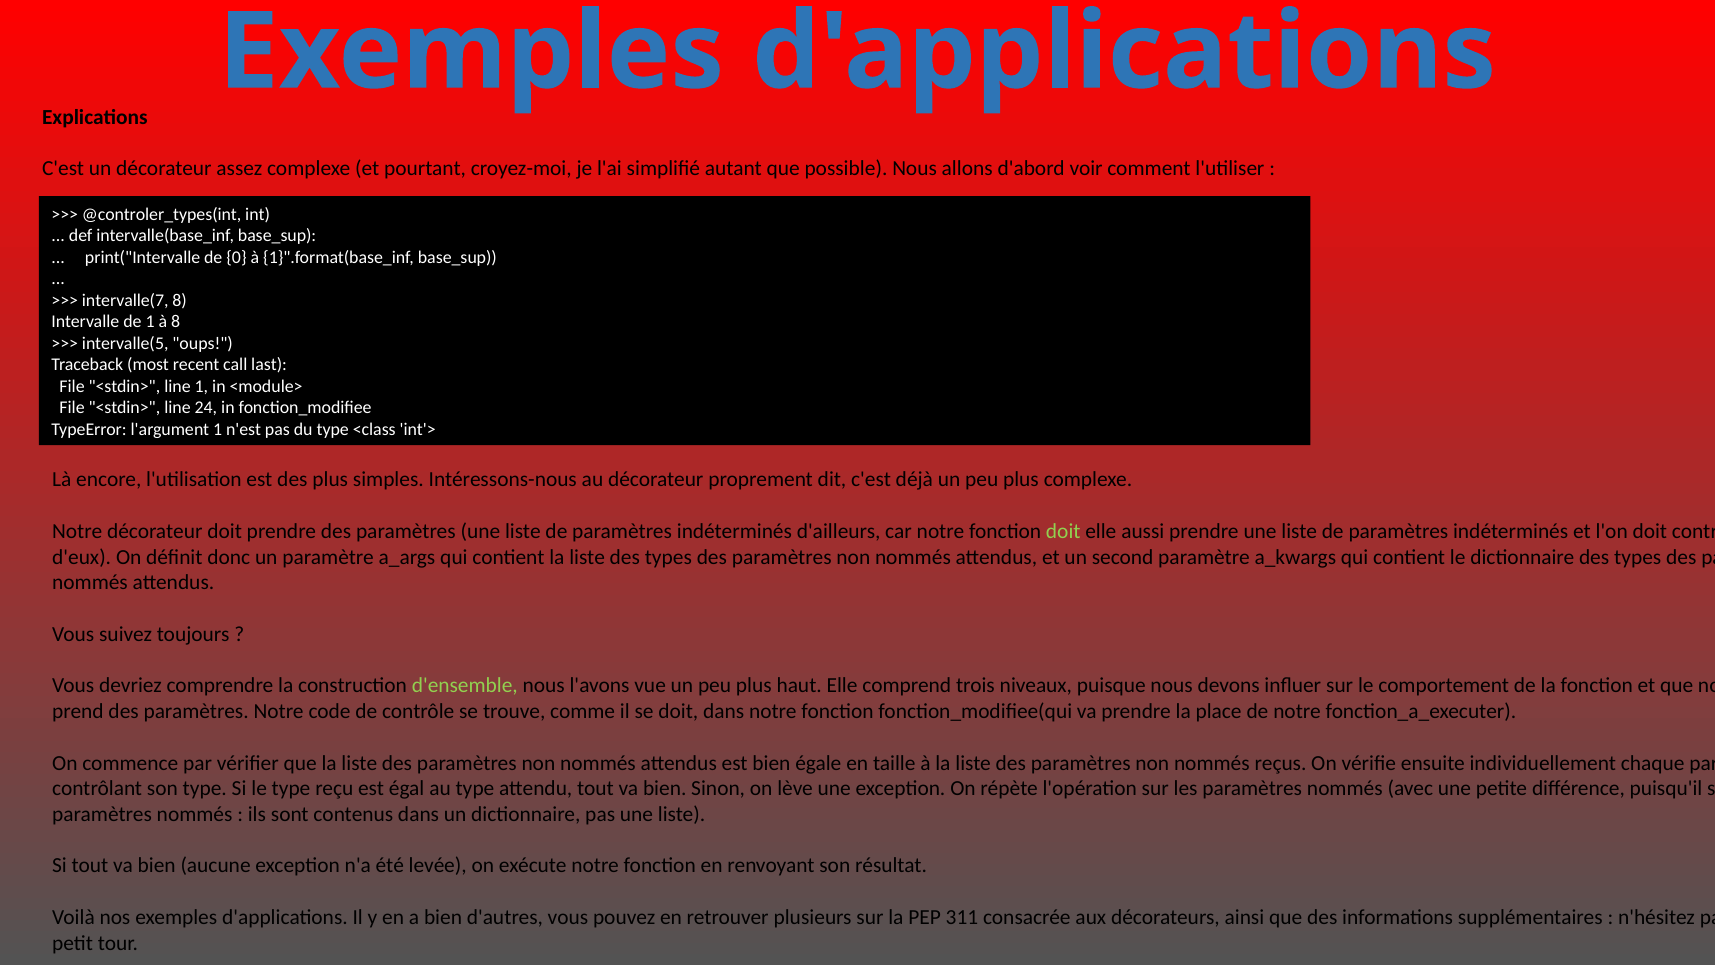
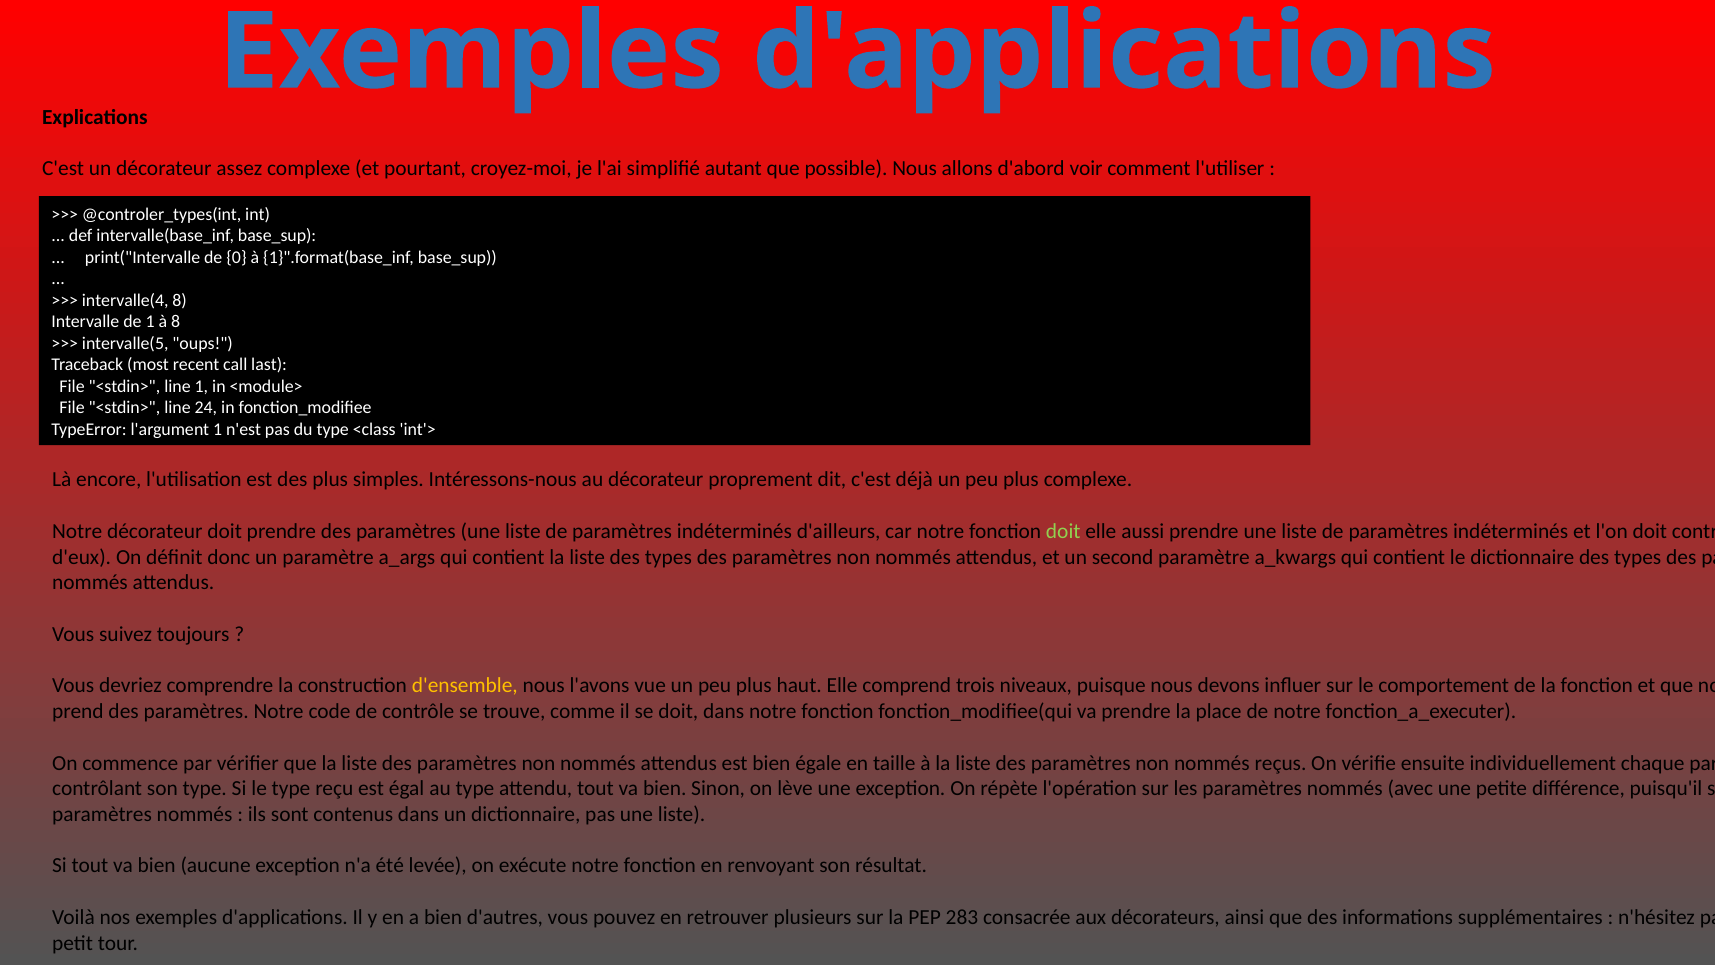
intervalle(7: intervalle(7 -> intervalle(4
d'ensemble colour: light green -> yellow
311: 311 -> 283
